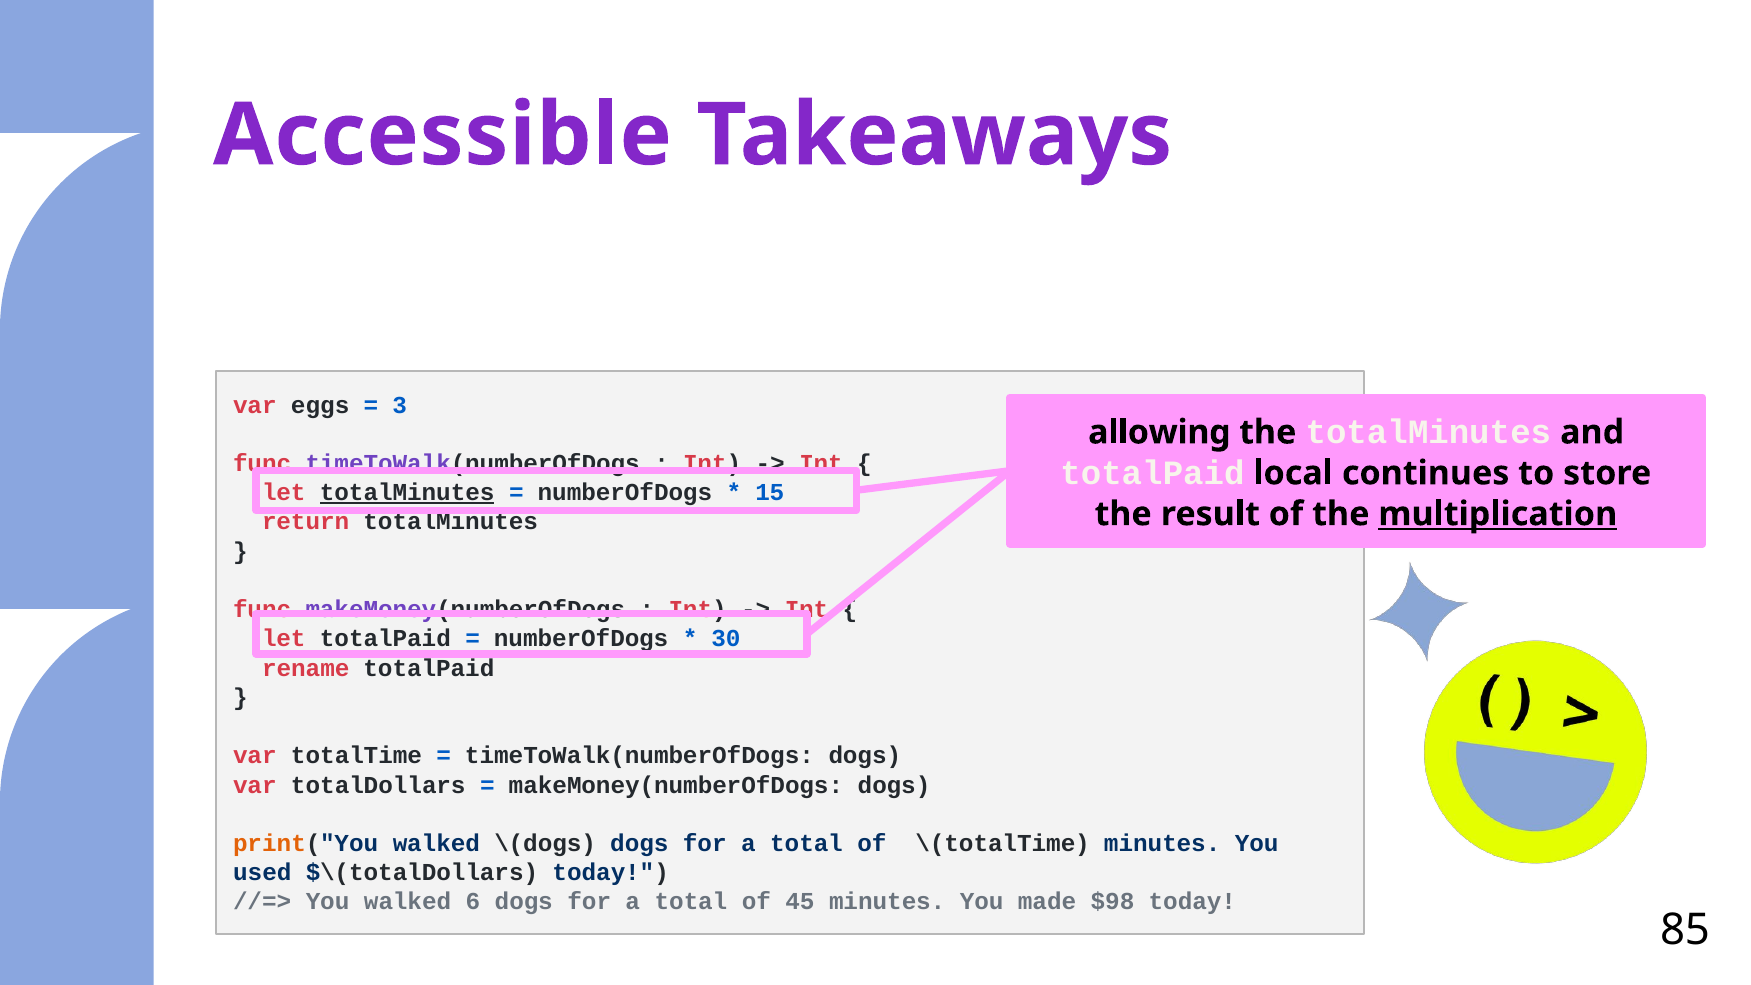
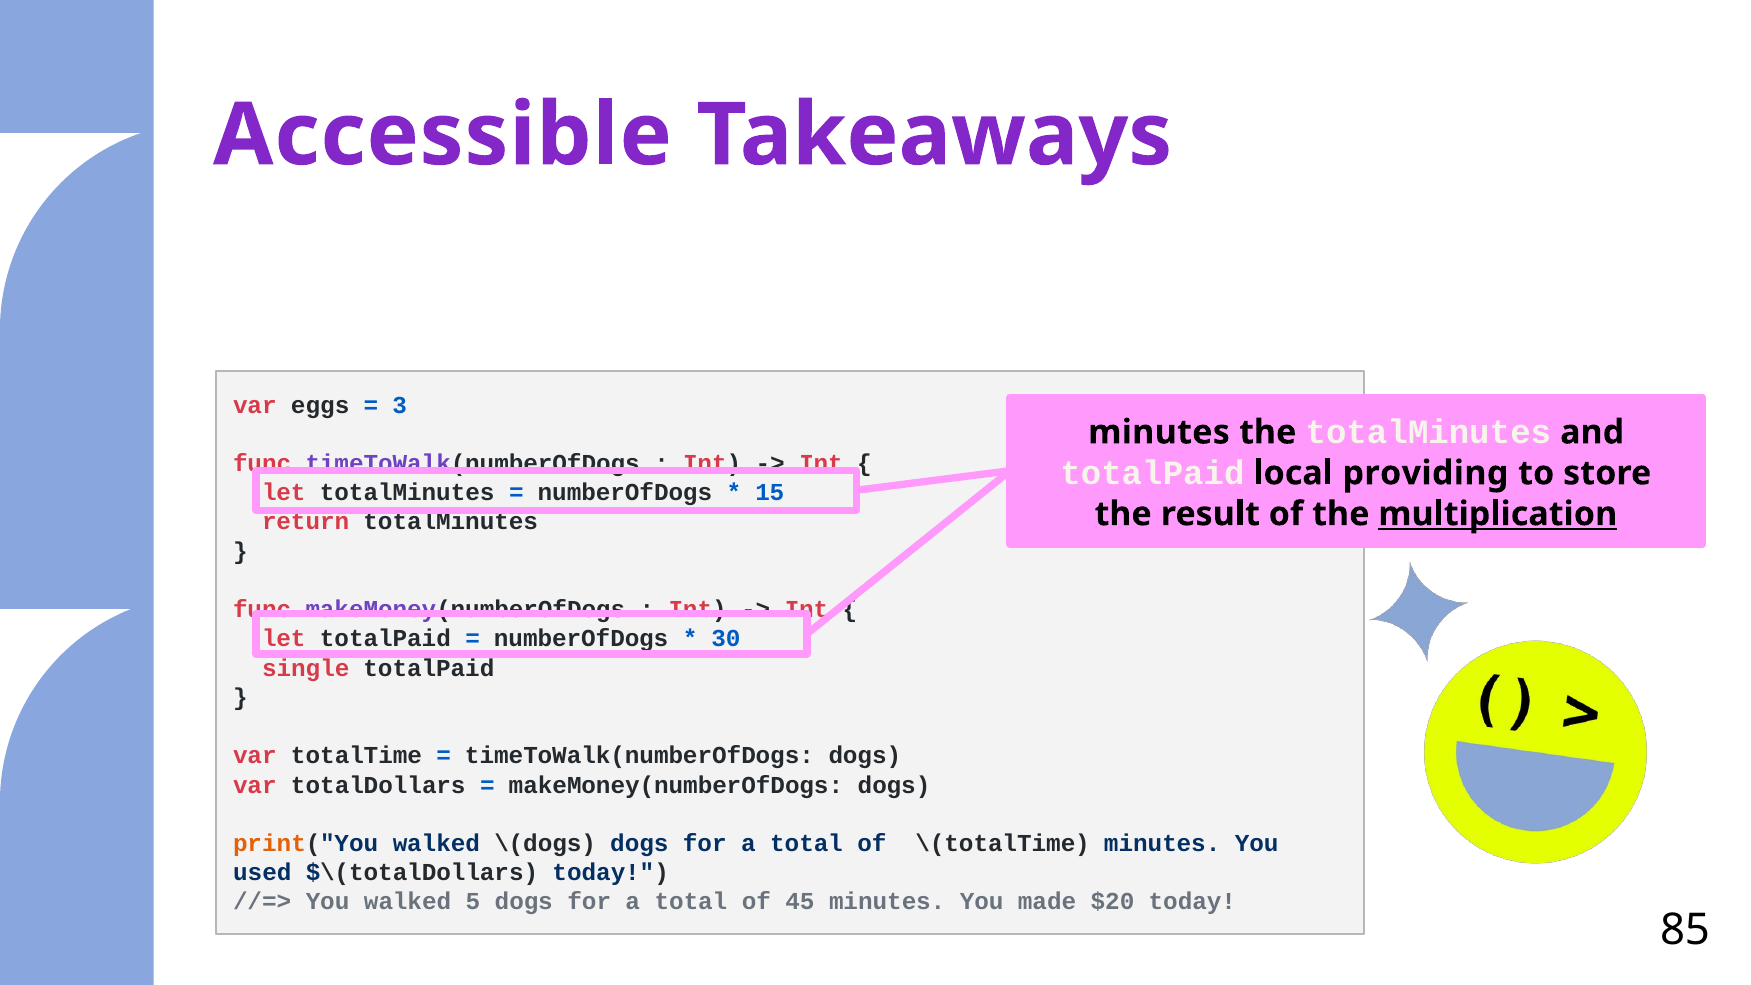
allowing at (1159, 432): allowing -> minutes
continues: continues -> providing
totalMinutes at (407, 493) underline: present -> none
rename: rename -> single
6: 6 -> 5
$98: $98 -> $20
